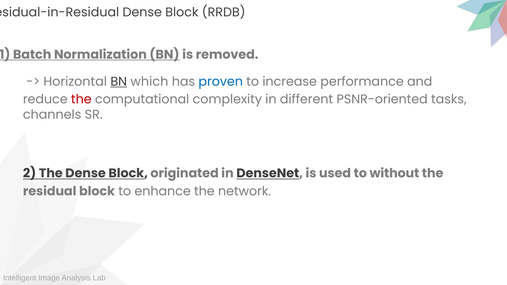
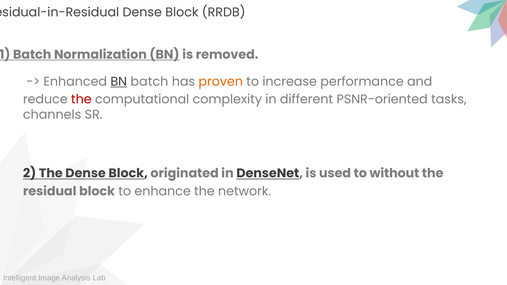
Horizontal: Horizontal -> Enhanced
BN which: which -> batch
proven colour: blue -> orange
